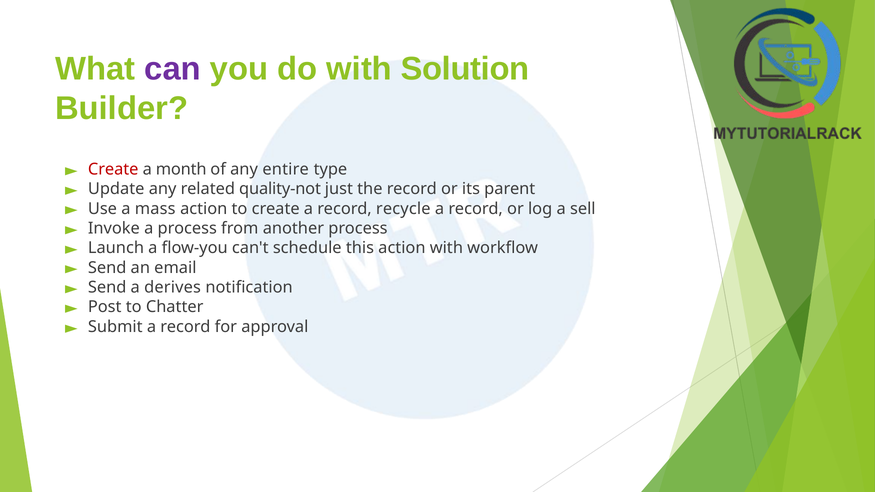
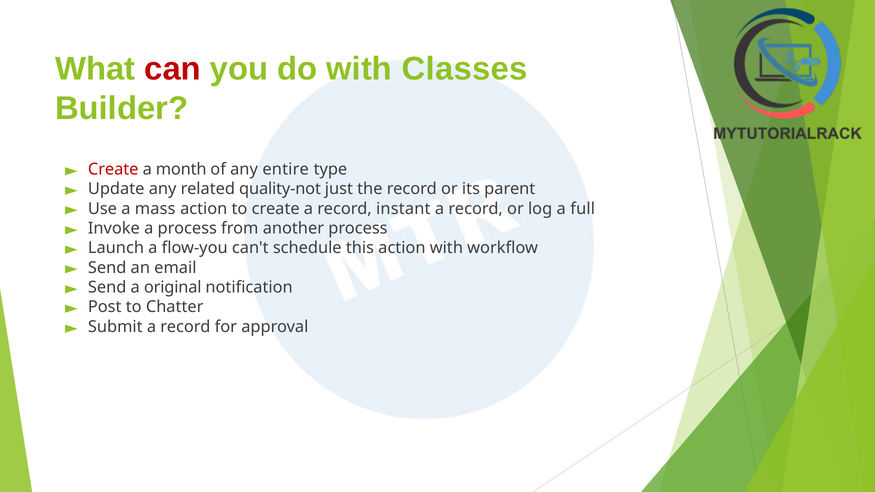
can colour: purple -> red
Solution: Solution -> Classes
recycle: recycle -> instant
sell: sell -> full
derives: derives -> original
